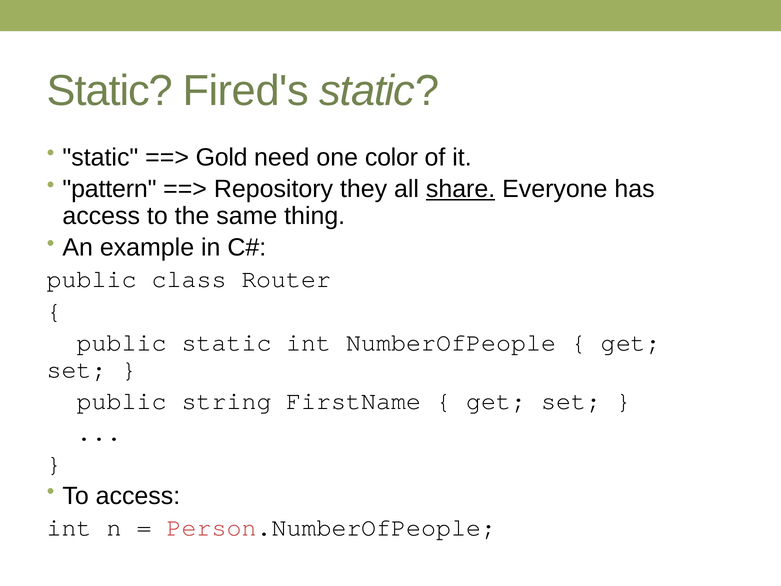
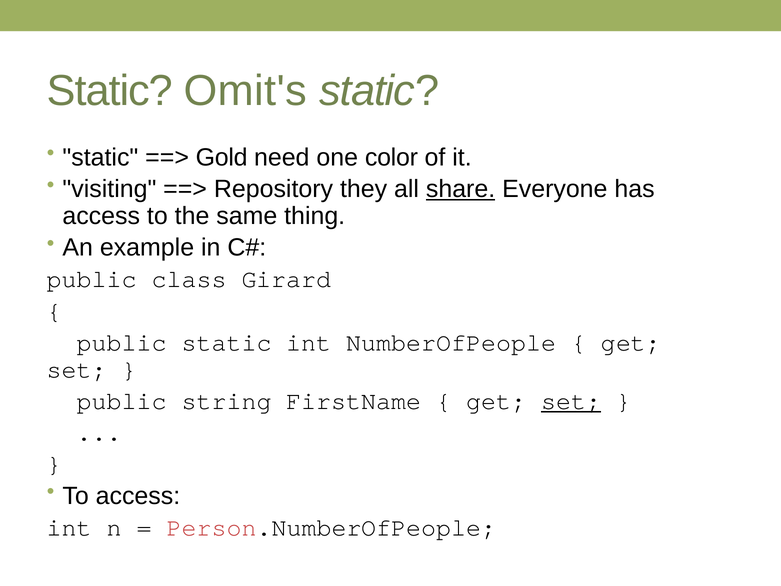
Fired's: Fired's -> Omit's
pattern: pattern -> visiting
Router: Router -> Girard
set at (571, 401) underline: none -> present
